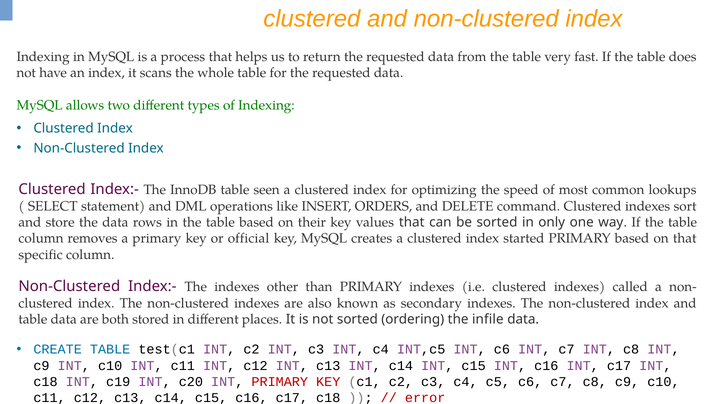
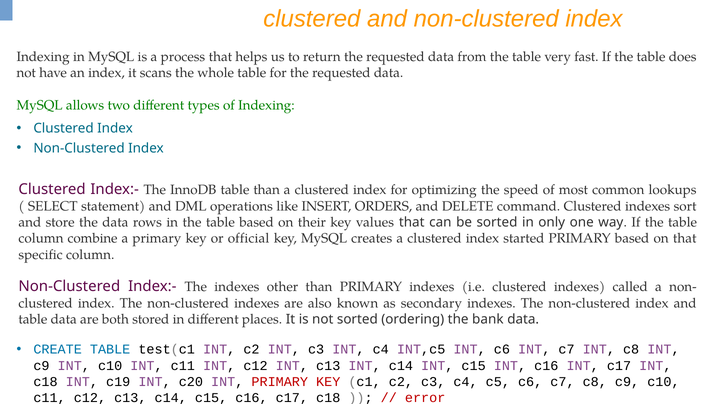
table seen: seen -> than
removes: removes -> combine
infile: infile -> bank
